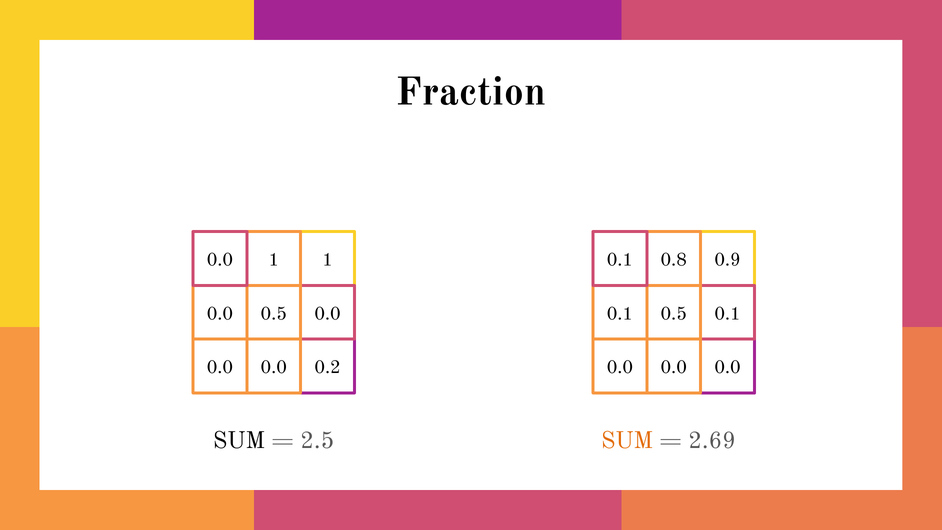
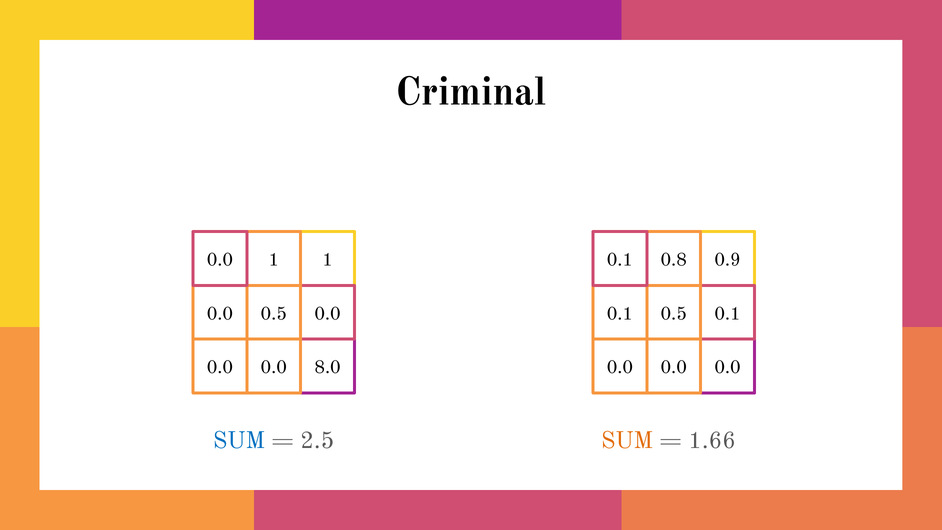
Fraction: Fraction -> Criminal
0.2: 0.2 -> 8.0
SUM at (239, 440) colour: black -> blue
2.69: 2.69 -> 1.66
